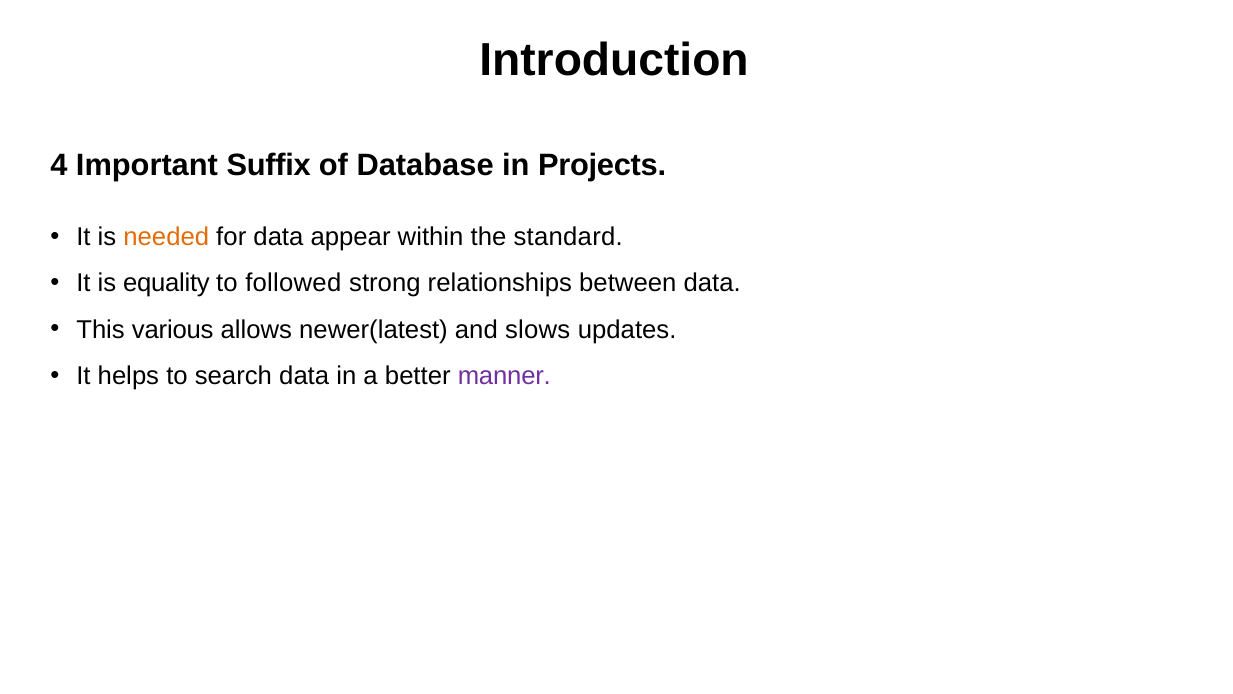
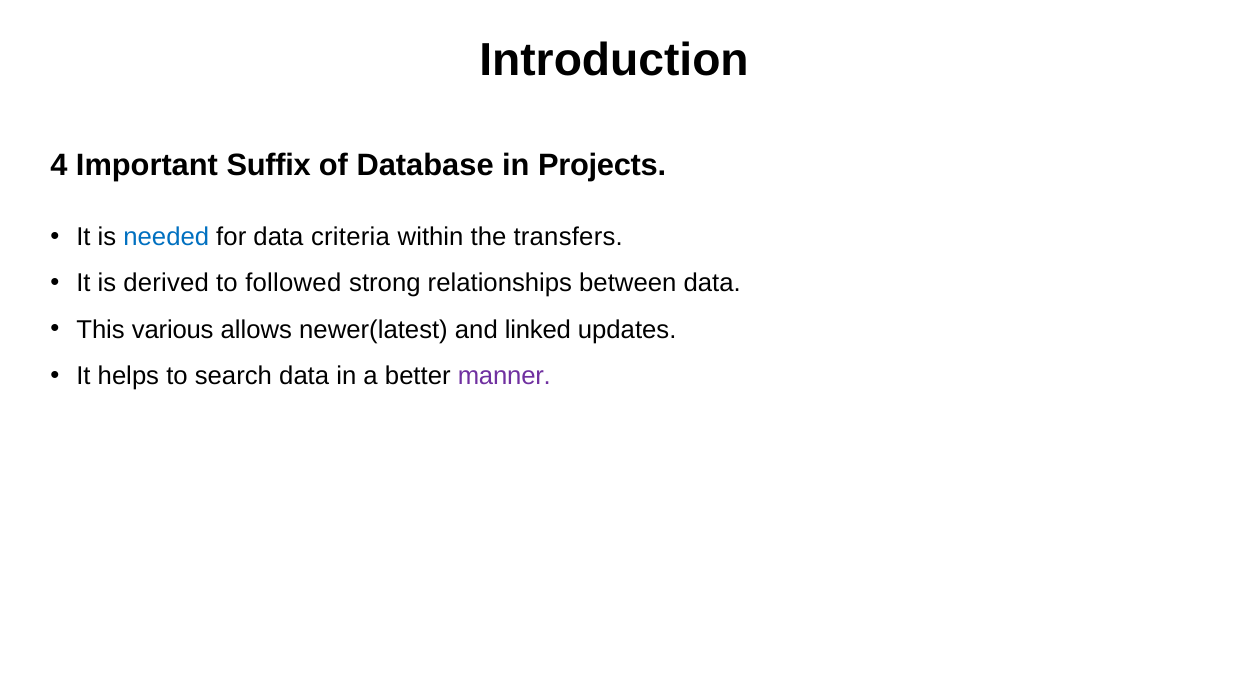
needed colour: orange -> blue
appear: appear -> criteria
standard: standard -> transfers
equality: equality -> derived
slows: slows -> linked
